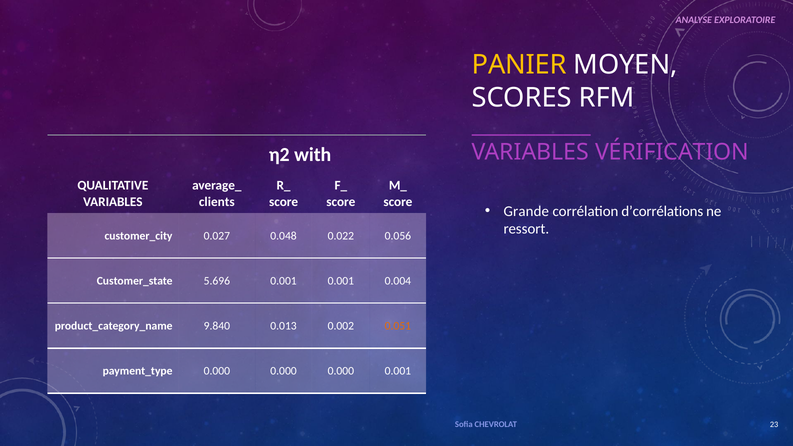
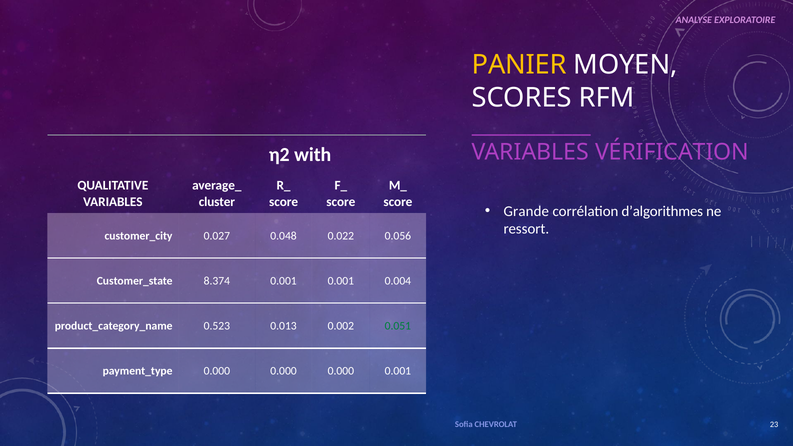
clients: clients -> cluster
d’corrélations: d’corrélations -> d’algorithmes
5.696: 5.696 -> 8.374
9.840: 9.840 -> 0.523
0.051 colour: orange -> green
